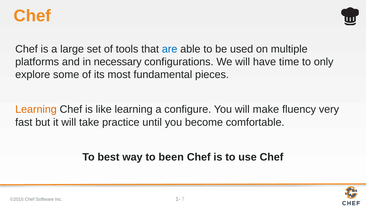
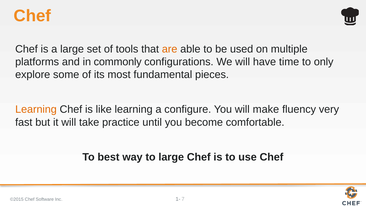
are colour: blue -> orange
necessary: necessary -> commonly
to been: been -> large
